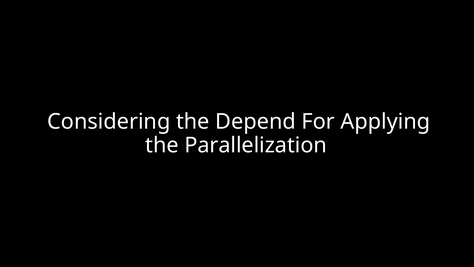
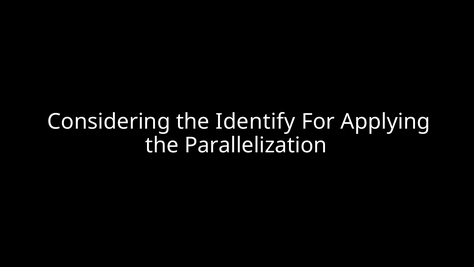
Depend: Depend -> Identify
